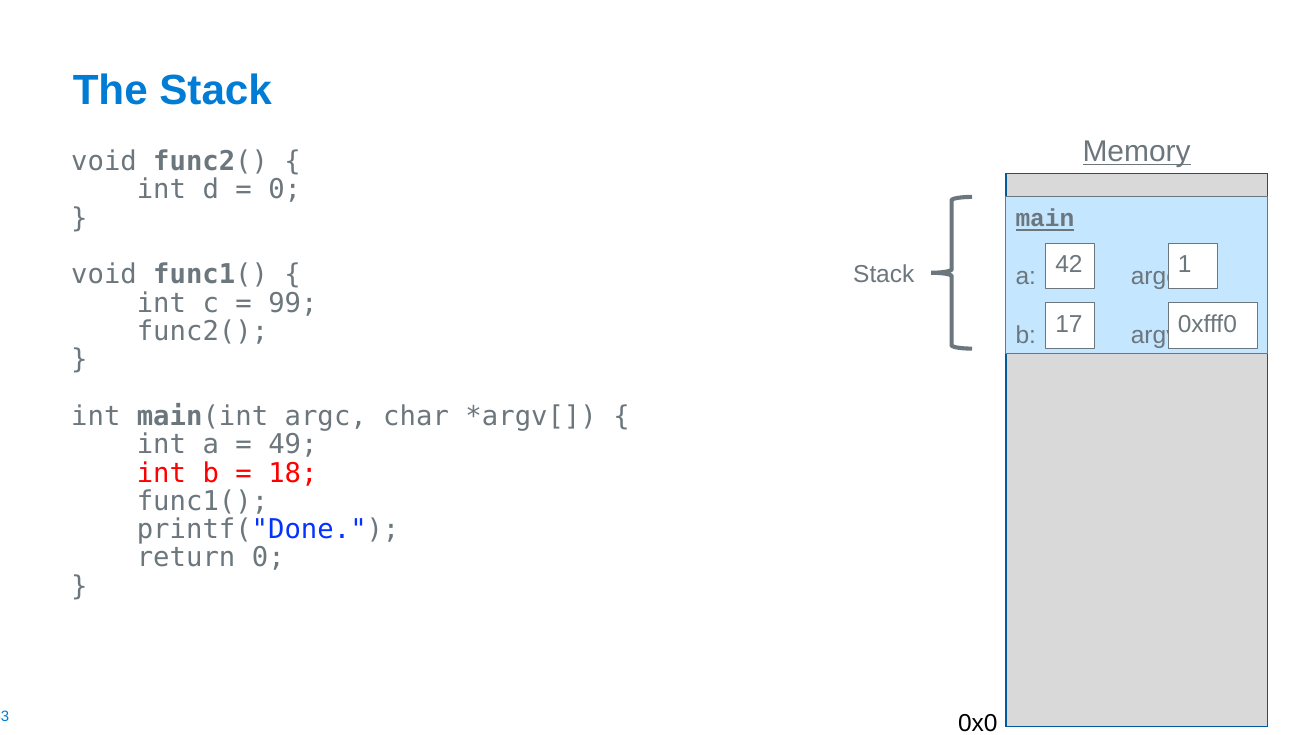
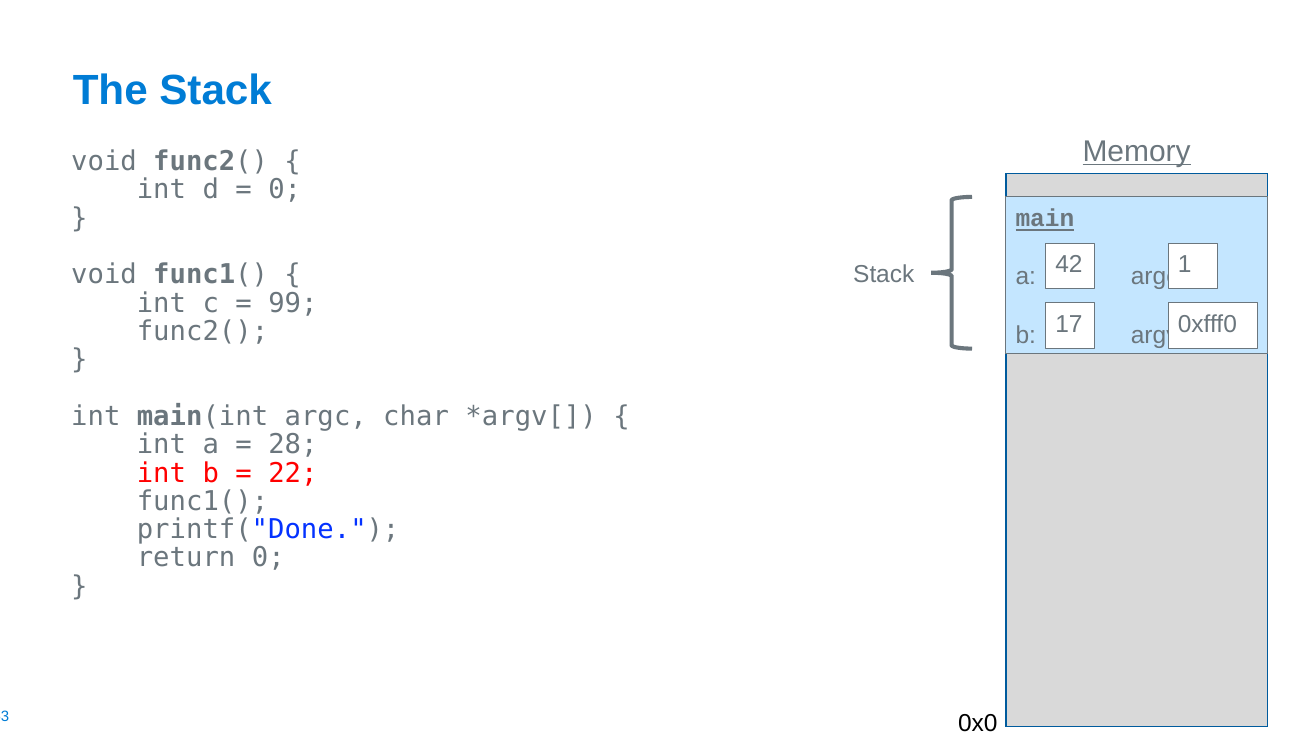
49: 49 -> 28
18: 18 -> 22
